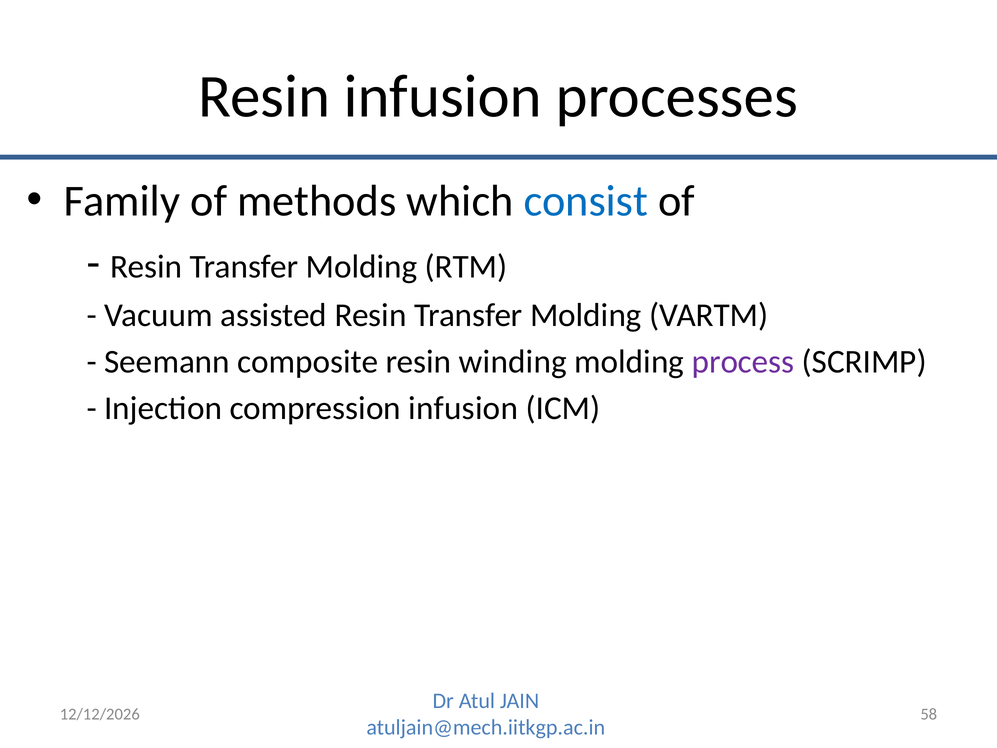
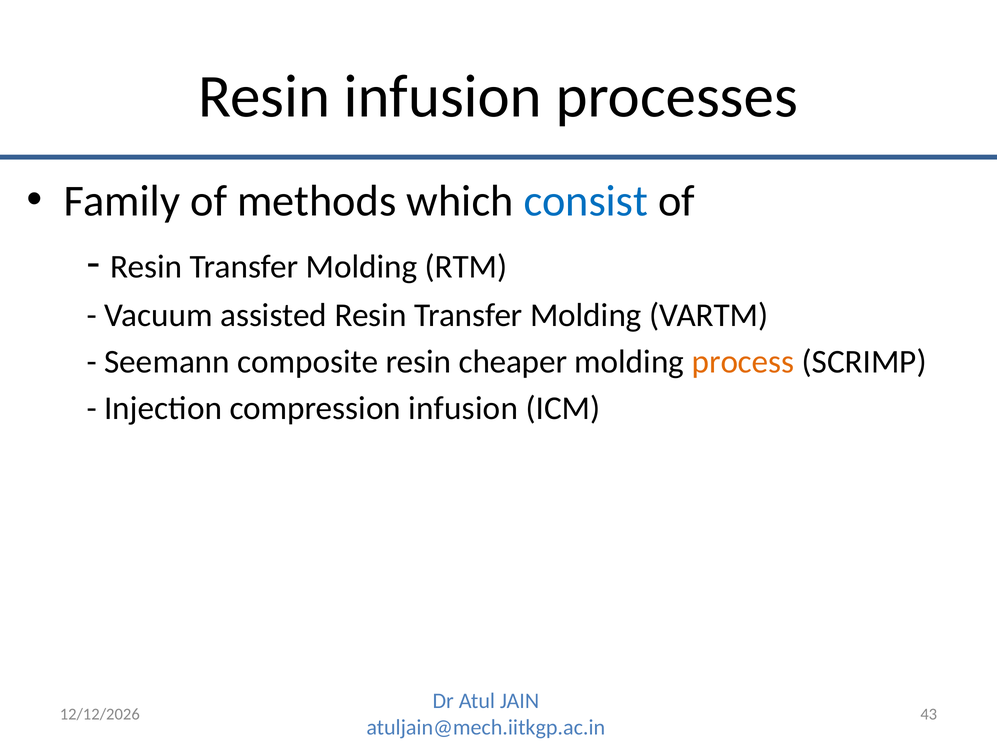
winding: winding -> cheaper
process colour: purple -> orange
58: 58 -> 43
